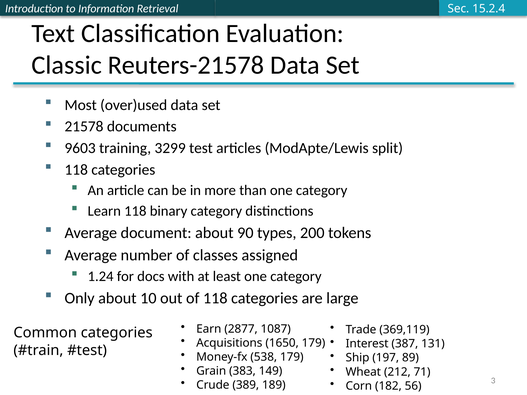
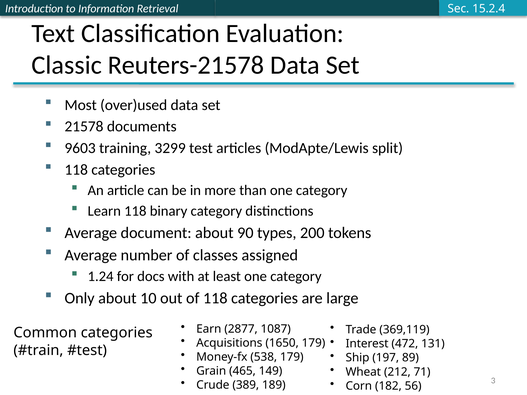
387: 387 -> 472
383: 383 -> 465
